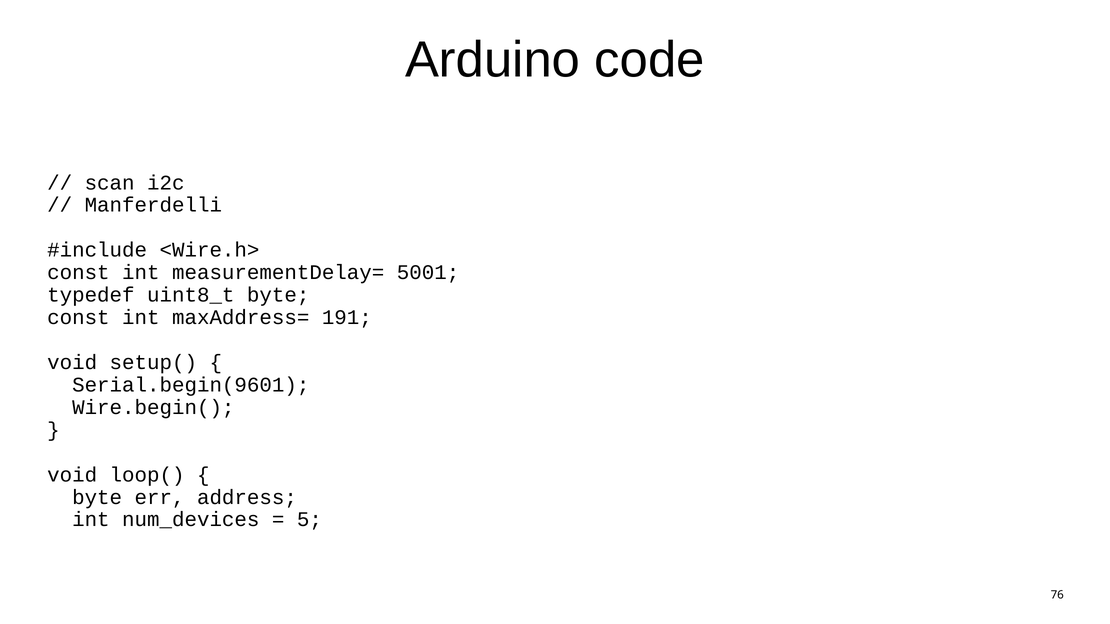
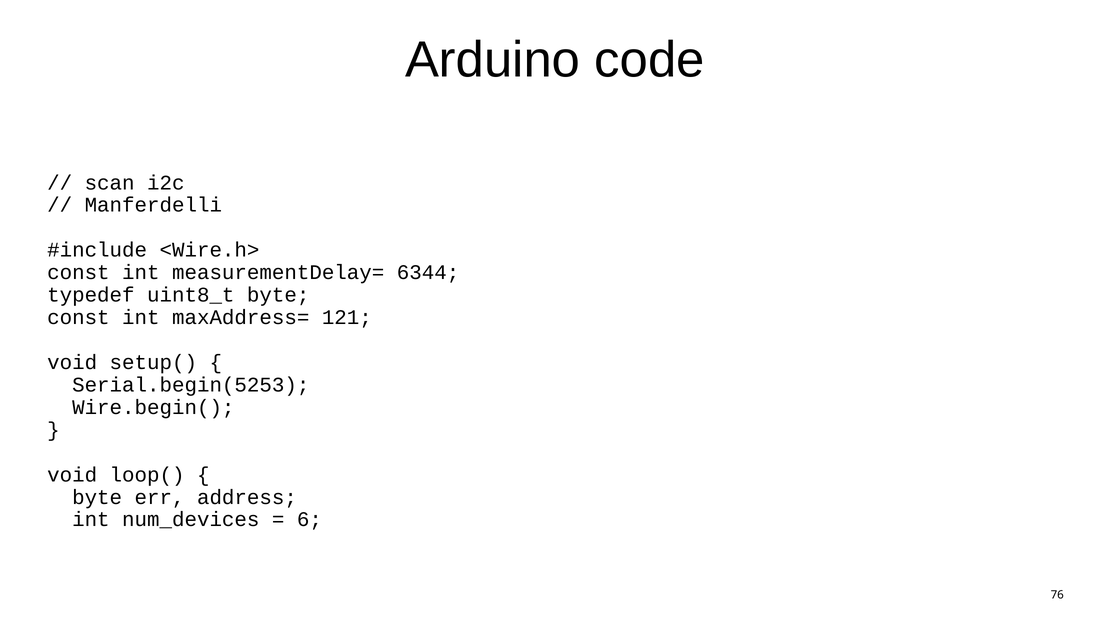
5001: 5001 -> 6344
191: 191 -> 121
Serial.begin(9601: Serial.begin(9601 -> Serial.begin(5253
5: 5 -> 6
